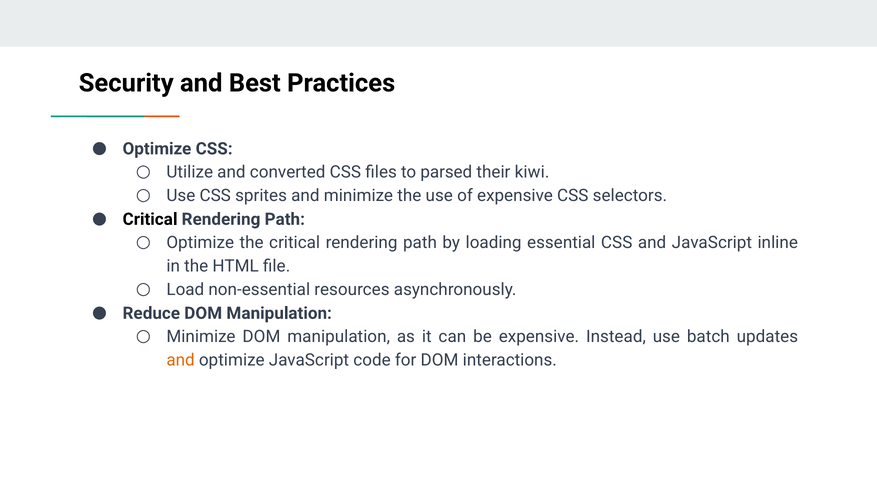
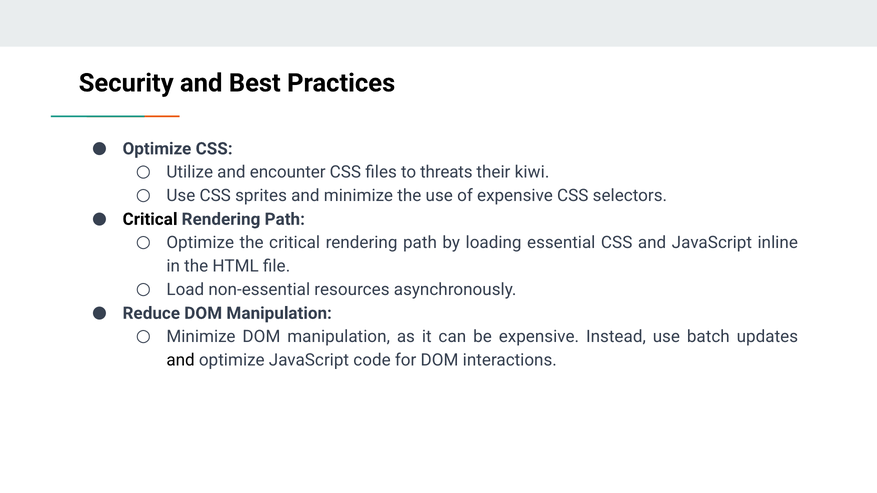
converted: converted -> encounter
parsed: parsed -> threats
and at (181, 360) colour: orange -> black
